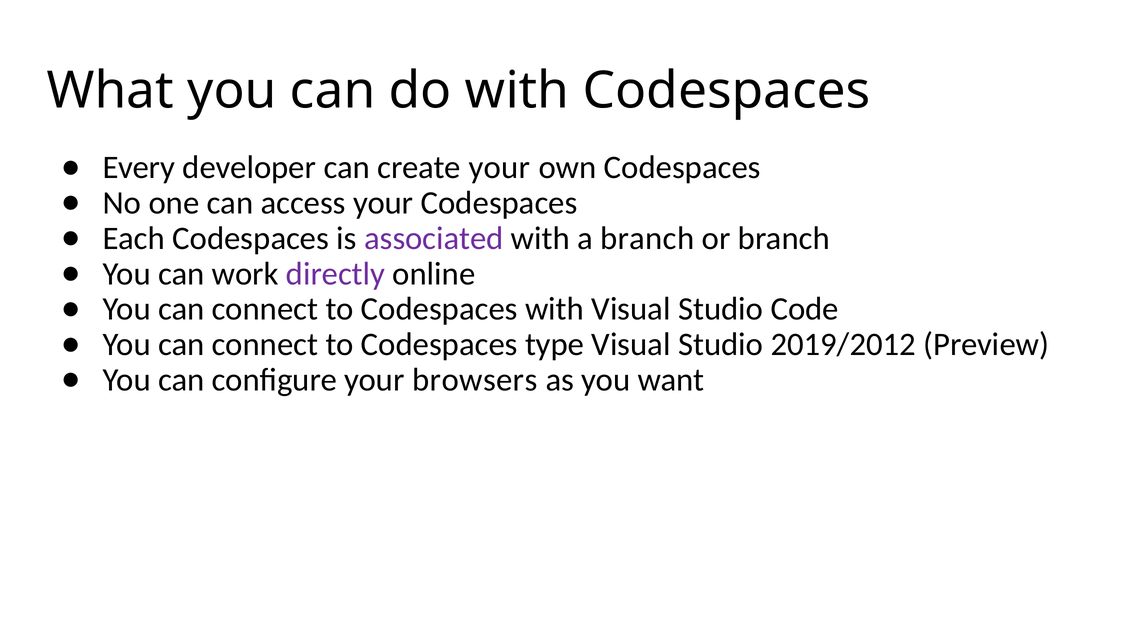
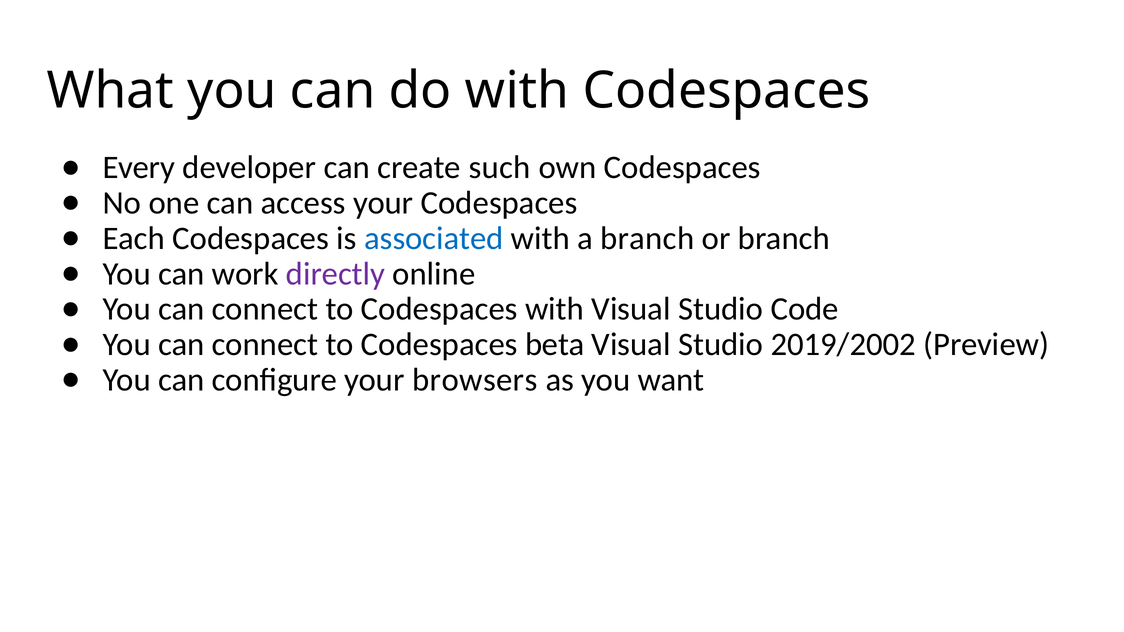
create your: your -> such
associated colour: purple -> blue
type: type -> beta
2019/2012: 2019/2012 -> 2019/2002
